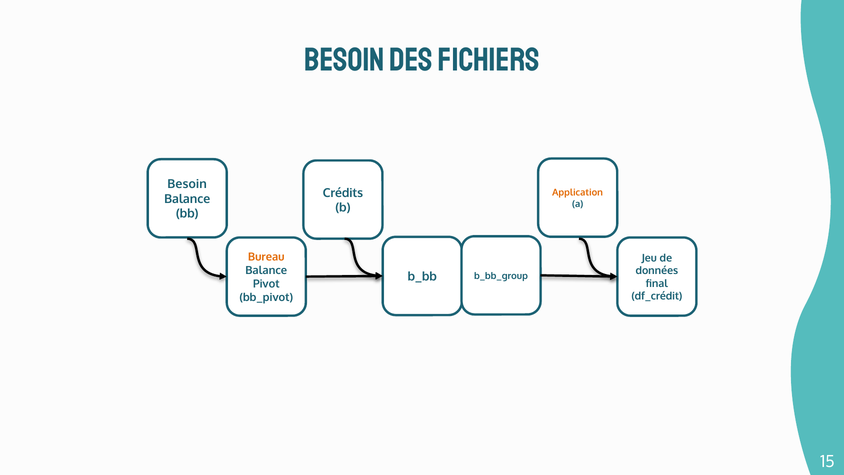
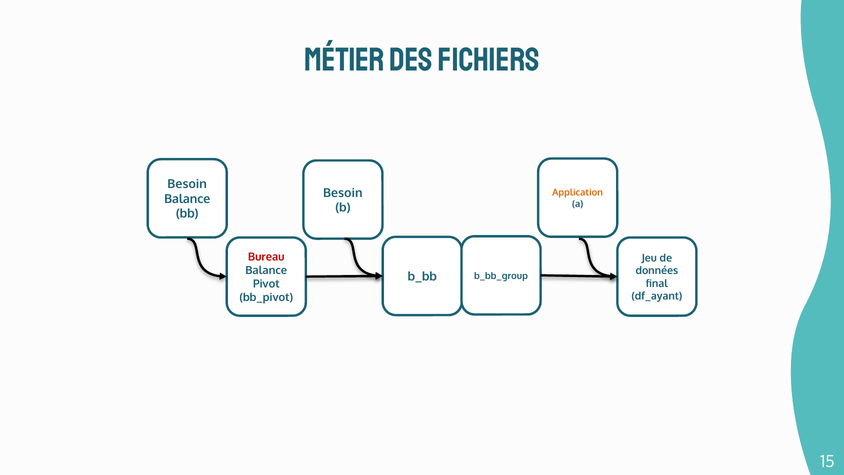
Besoin at (345, 60): Besoin -> Métier
Crédits at (343, 193): Crédits -> Besoin
Bureau colour: orange -> red
df_crédit: df_crédit -> df_ayant
